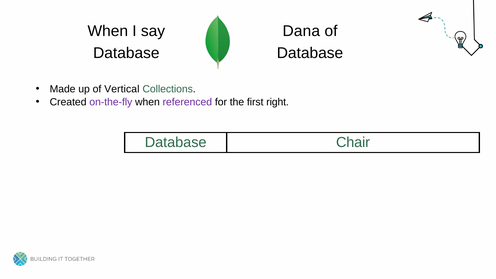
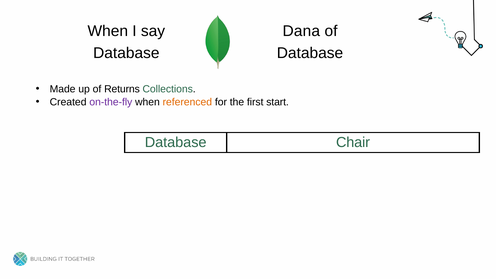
Vertical: Vertical -> Returns
referenced colour: purple -> orange
right: right -> start
